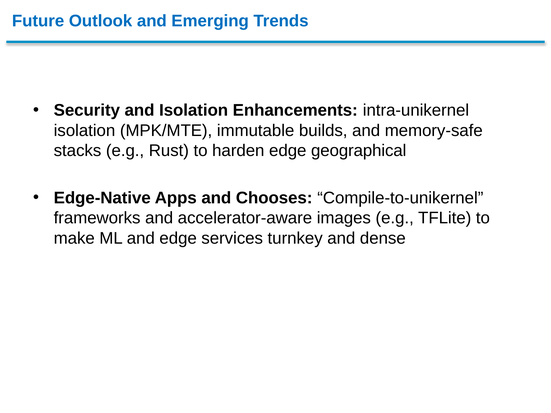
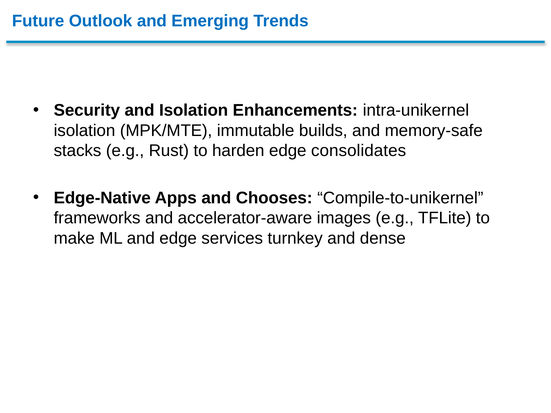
geographical: geographical -> consolidates
